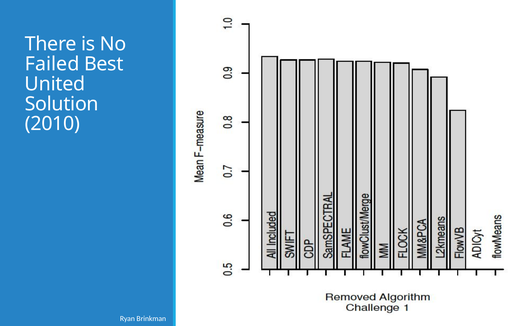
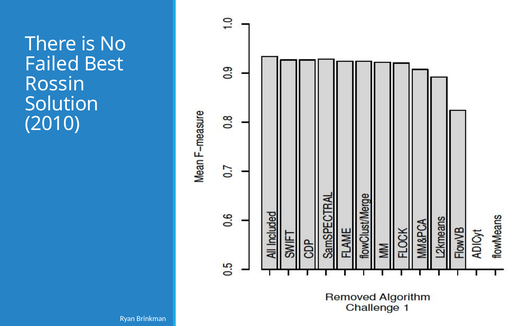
United: United -> Rossin
